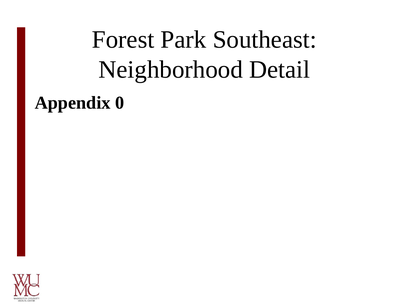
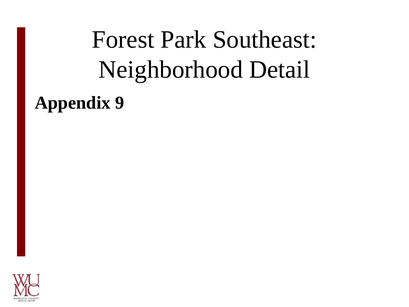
0: 0 -> 9
